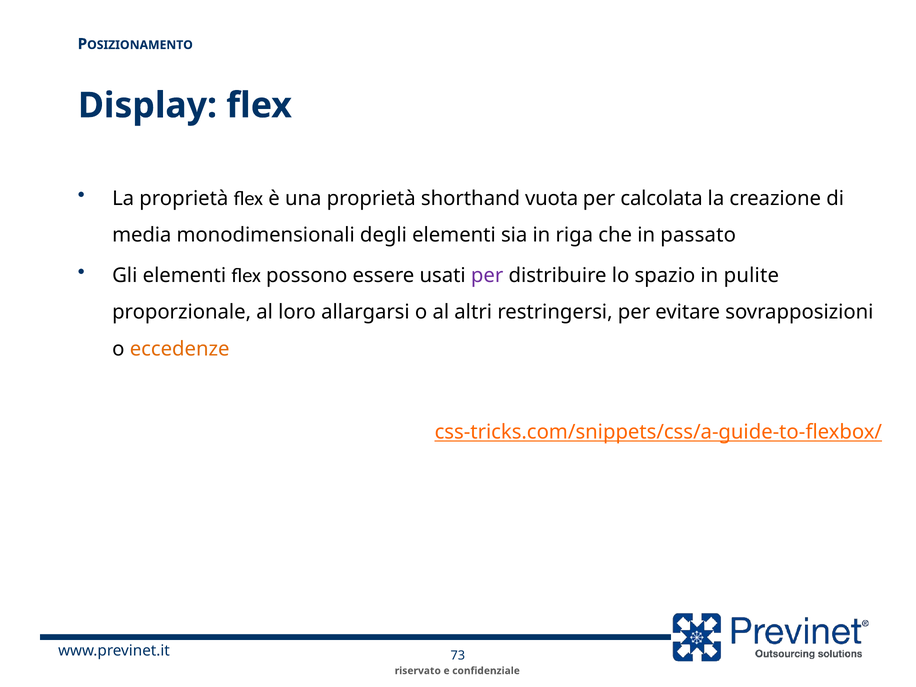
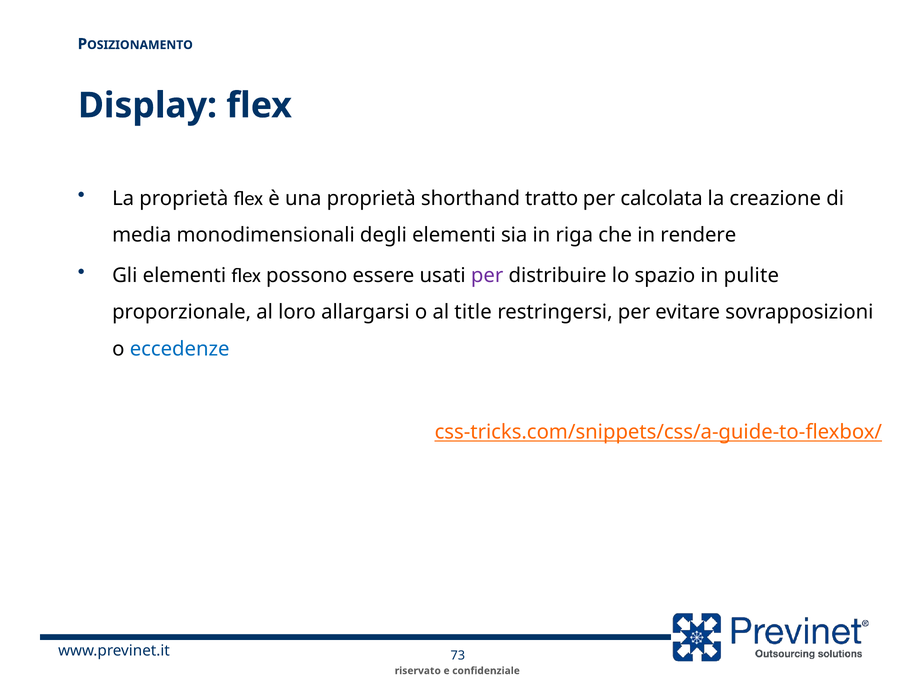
vuota: vuota -> tratto
passato: passato -> rendere
altri: altri -> title
eccedenze colour: orange -> blue
